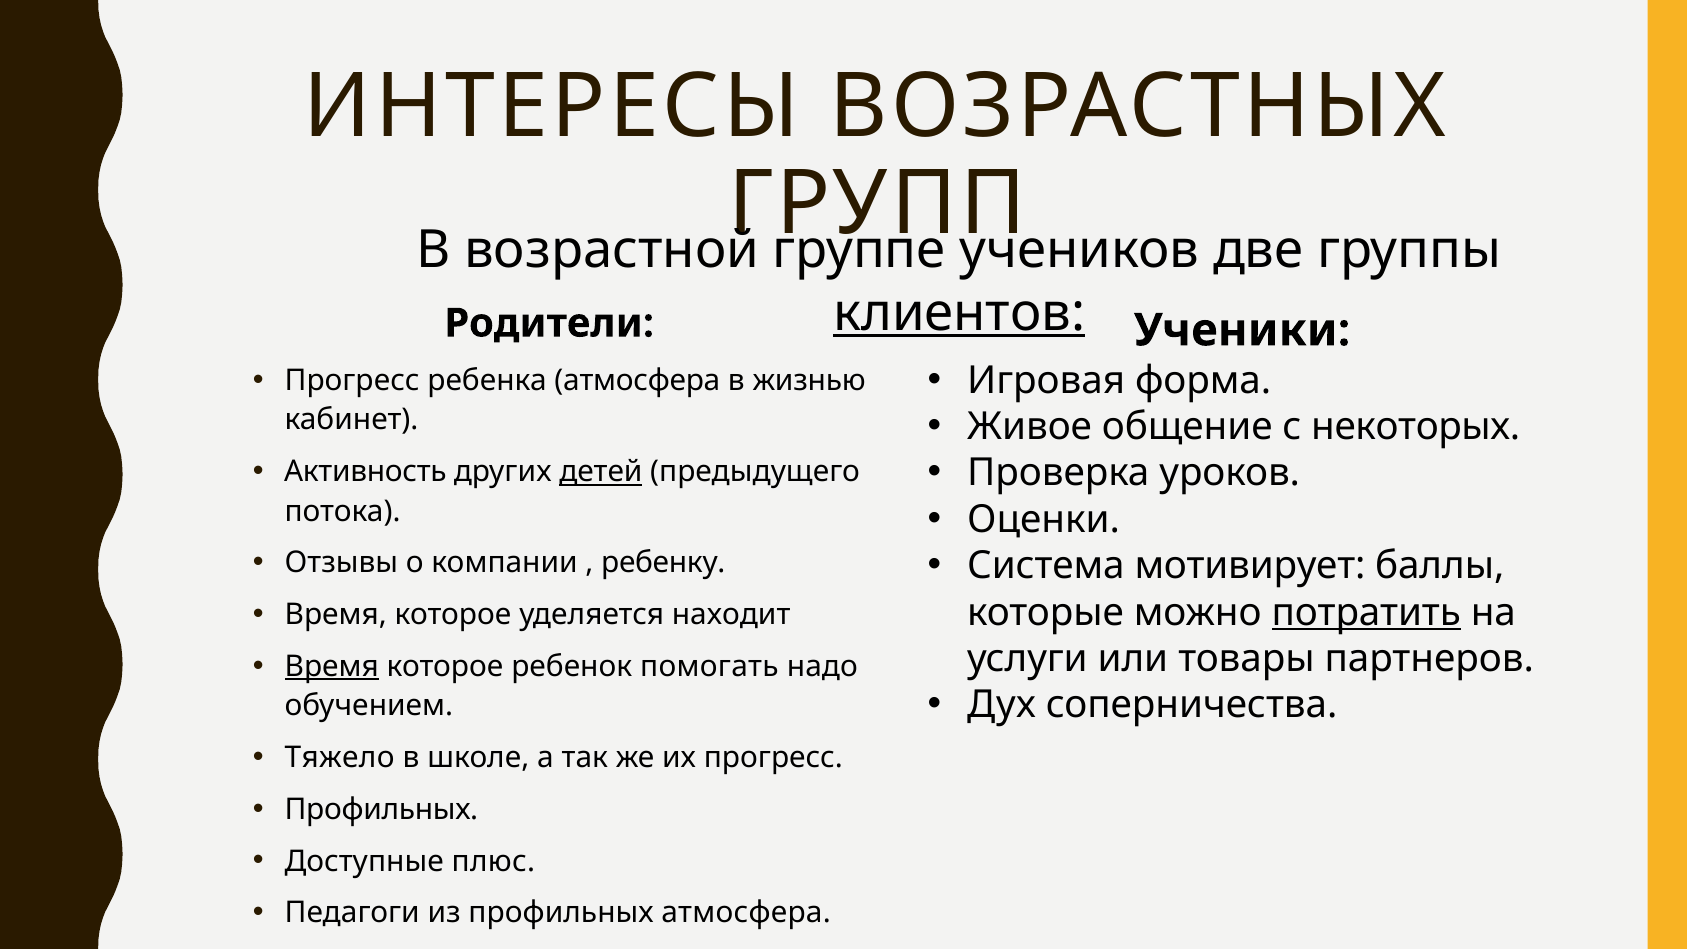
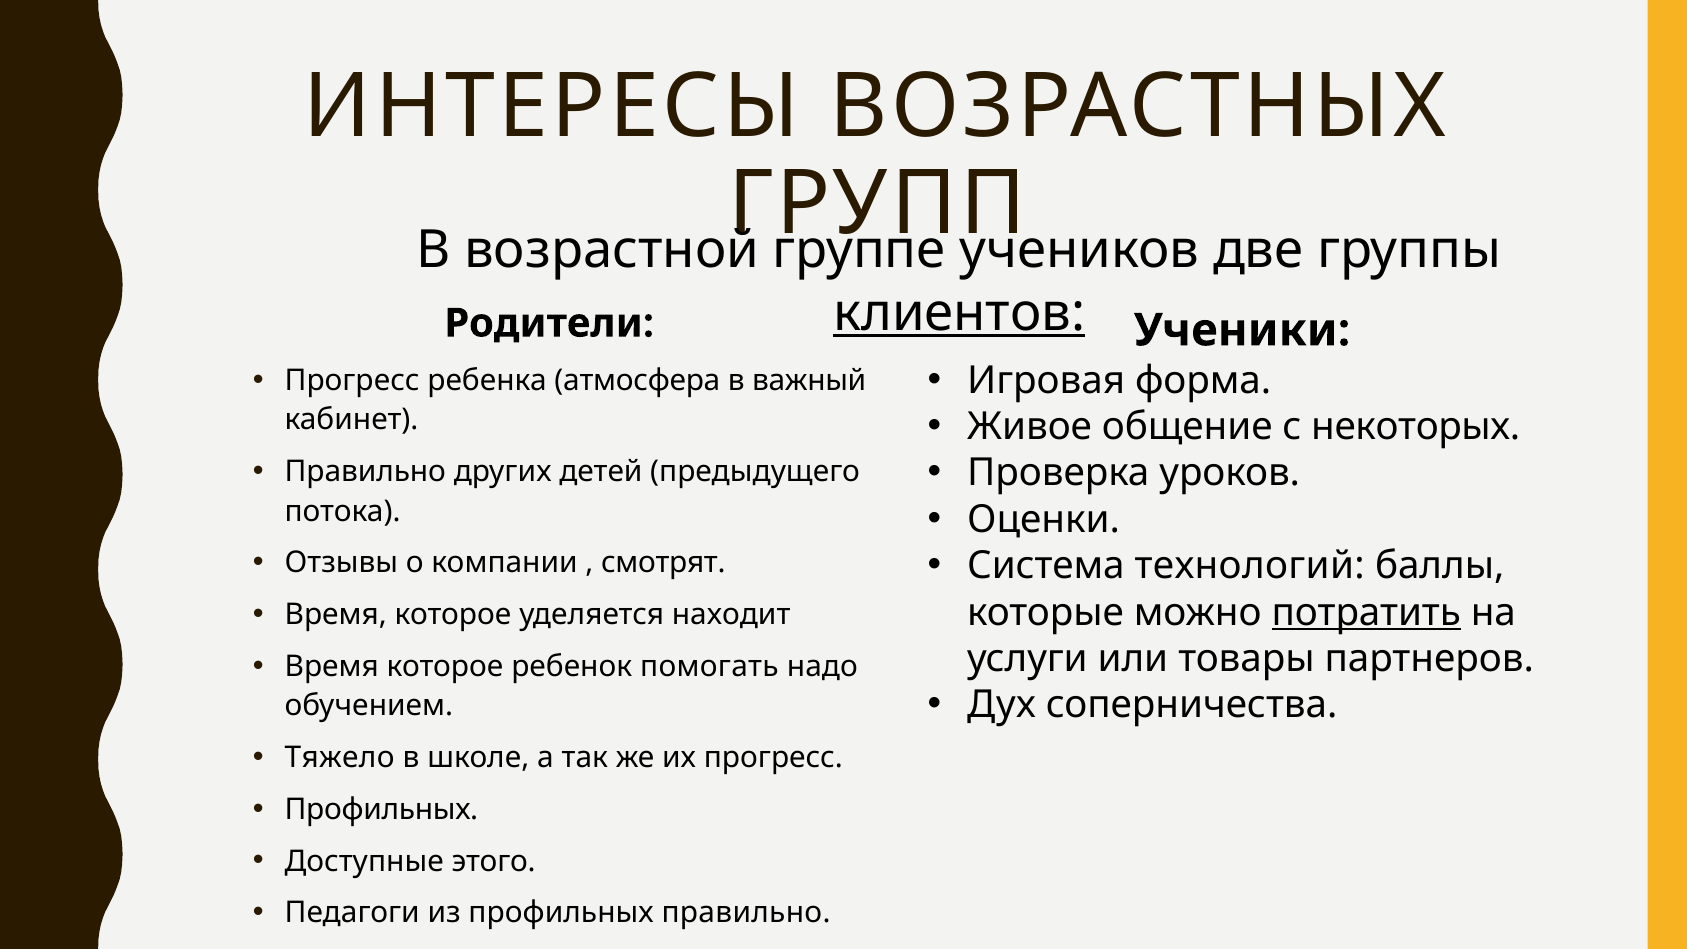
жизнью: жизнью -> важный
Активность at (365, 472): Активность -> Правильно
детей underline: present -> none
мотивирует: мотивирует -> технологий
ребенку: ребенку -> смотрят
Время at (332, 666) underline: present -> none
плюс: плюс -> этого
профильных атмосфера: атмосфера -> правильно
